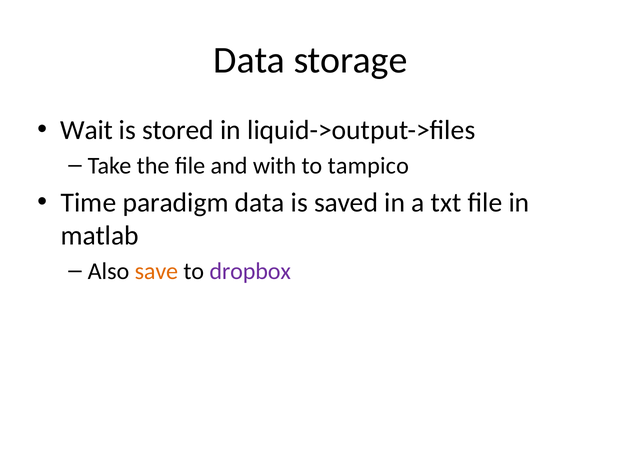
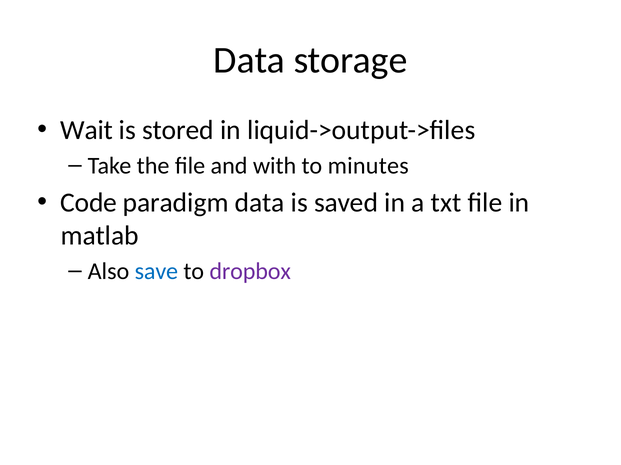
tampico: tampico -> minutes
Time: Time -> Code
save colour: orange -> blue
